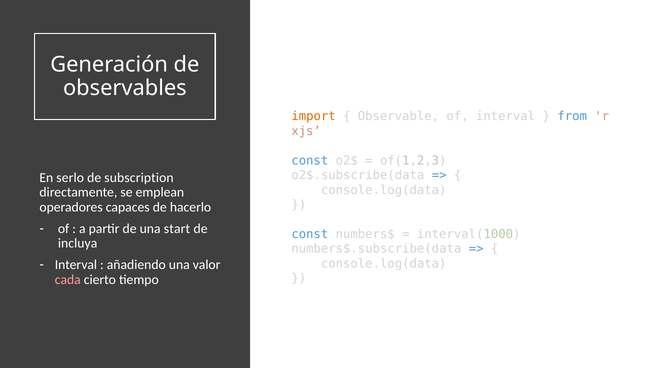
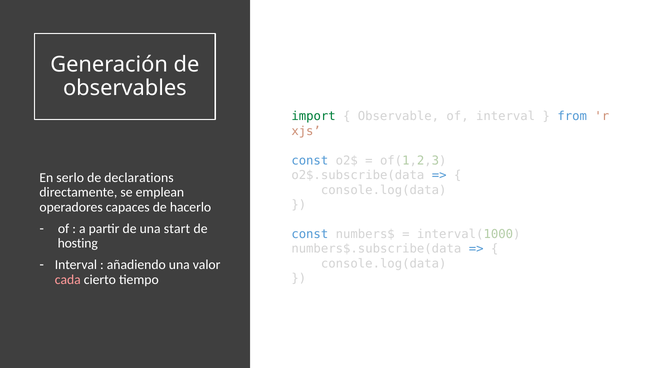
import colour: orange -> green
subscription: subscription -> declarations
incluya: incluya -> hosting
